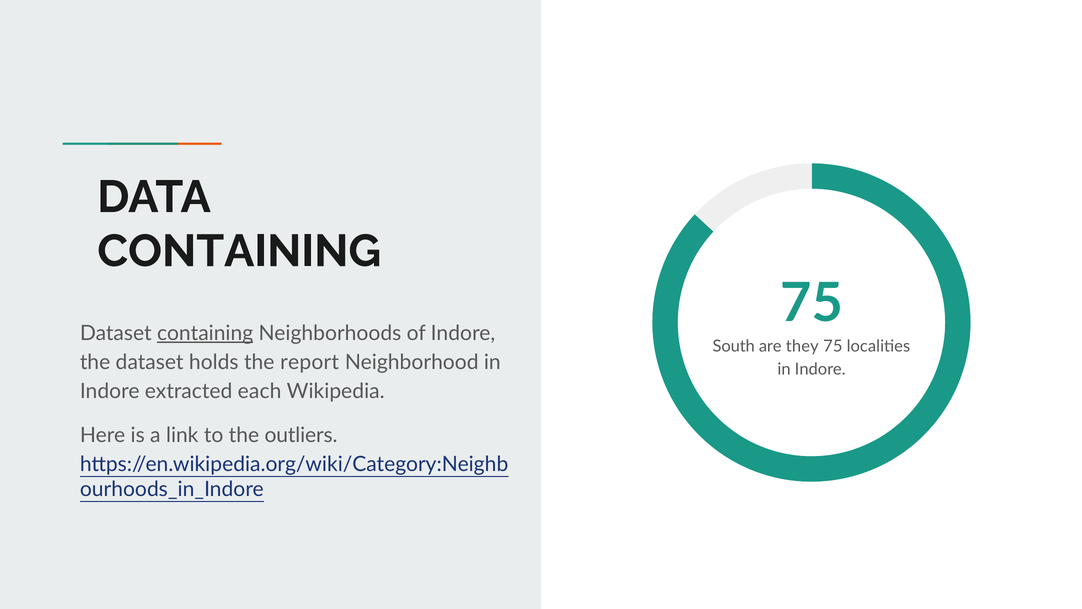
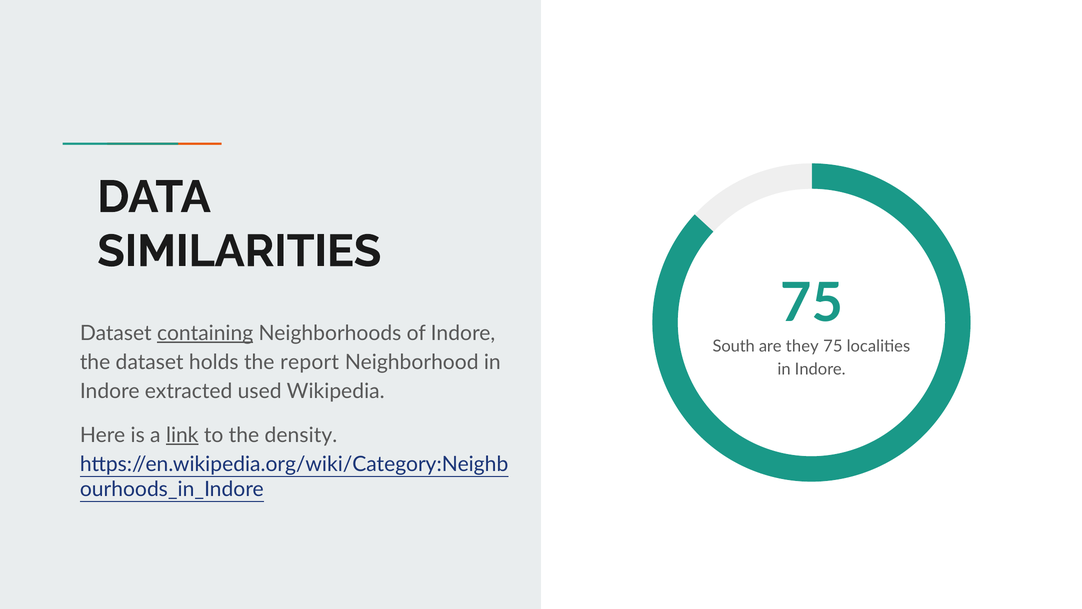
CONTAINING at (239, 251): CONTAINING -> SIMILARITIES
each: each -> used
link underline: none -> present
outliers: outliers -> density
